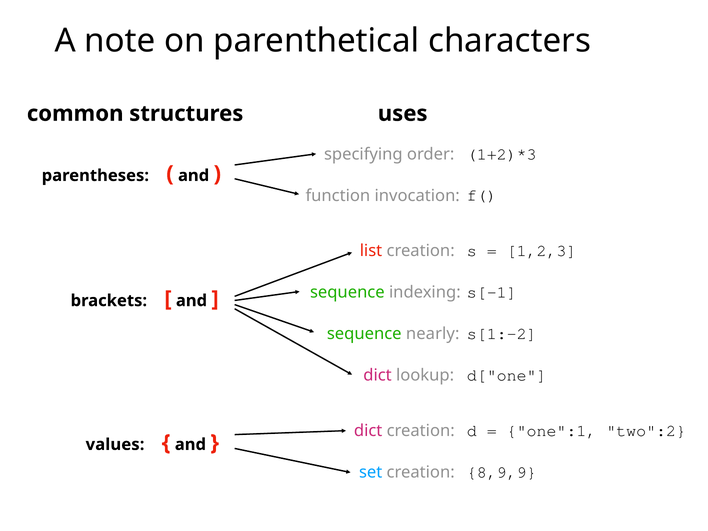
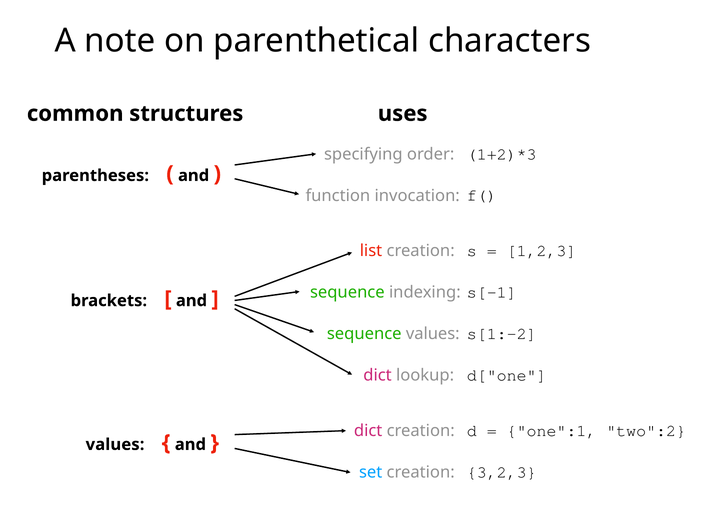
sequence nearly: nearly -> values
8,9,9: 8,9,9 -> 3,2,3
